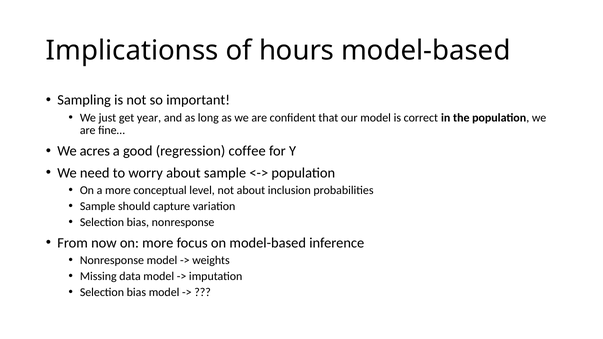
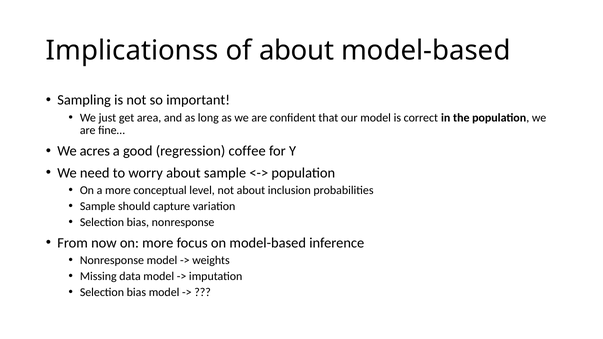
of hours: hours -> about
year: year -> area
